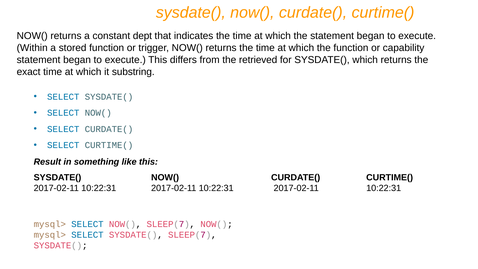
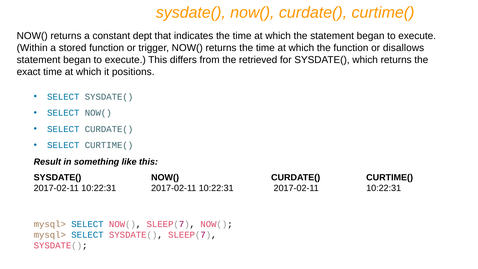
capability: capability -> disallows
substring: substring -> positions
